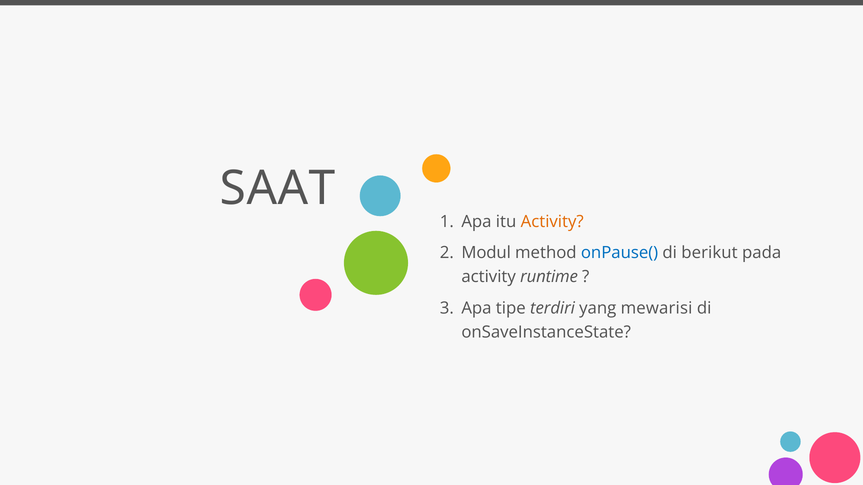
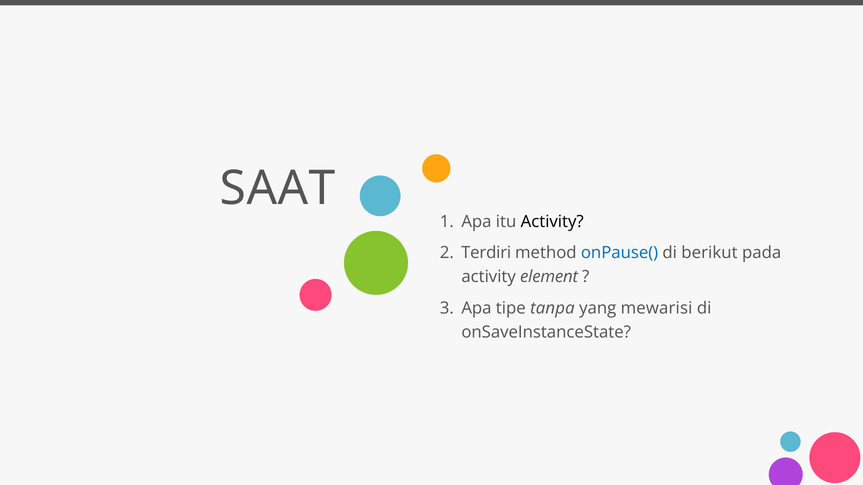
Activity at (552, 222) colour: orange -> black
Modul: Modul -> Terdiri
runtime: runtime -> element
terdiri: terdiri -> tanpa
